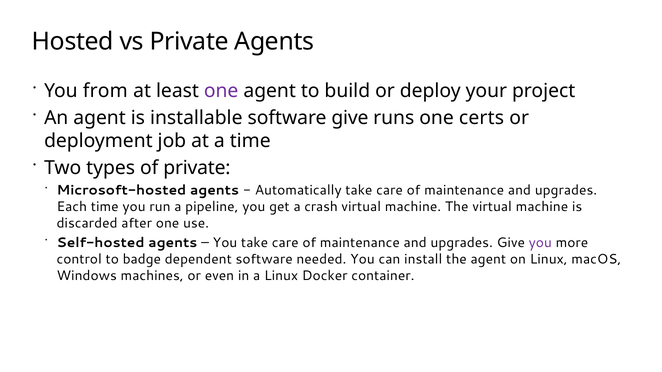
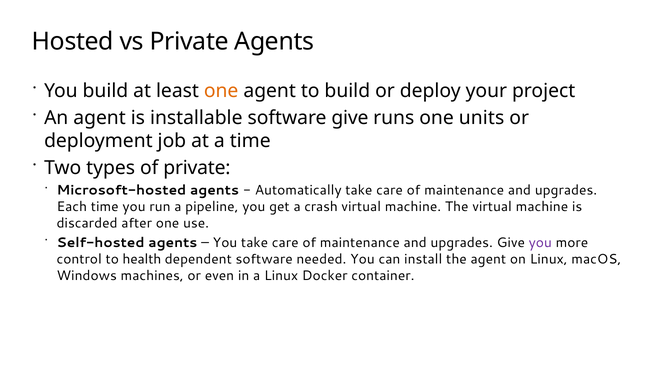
You from: from -> build
one at (221, 91) colour: purple -> orange
certs: certs -> units
badge: badge -> health
